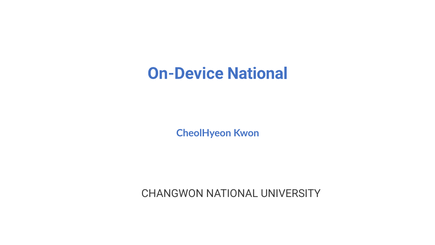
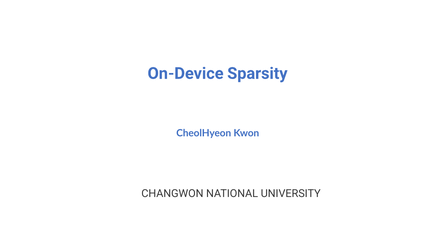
On-Device National: National -> Sparsity
